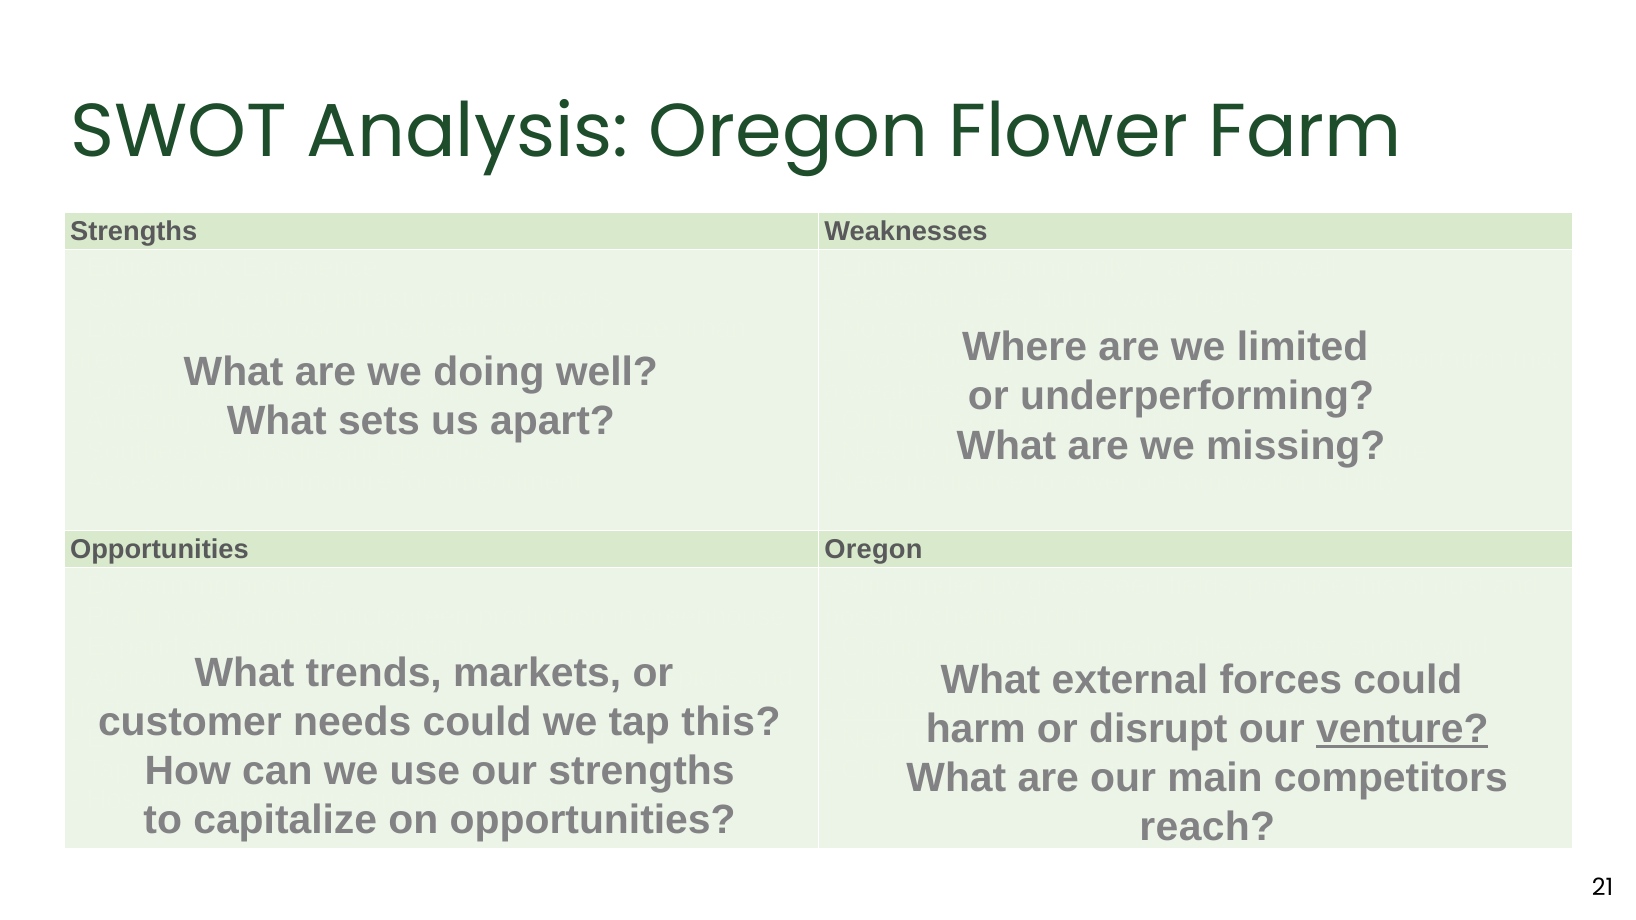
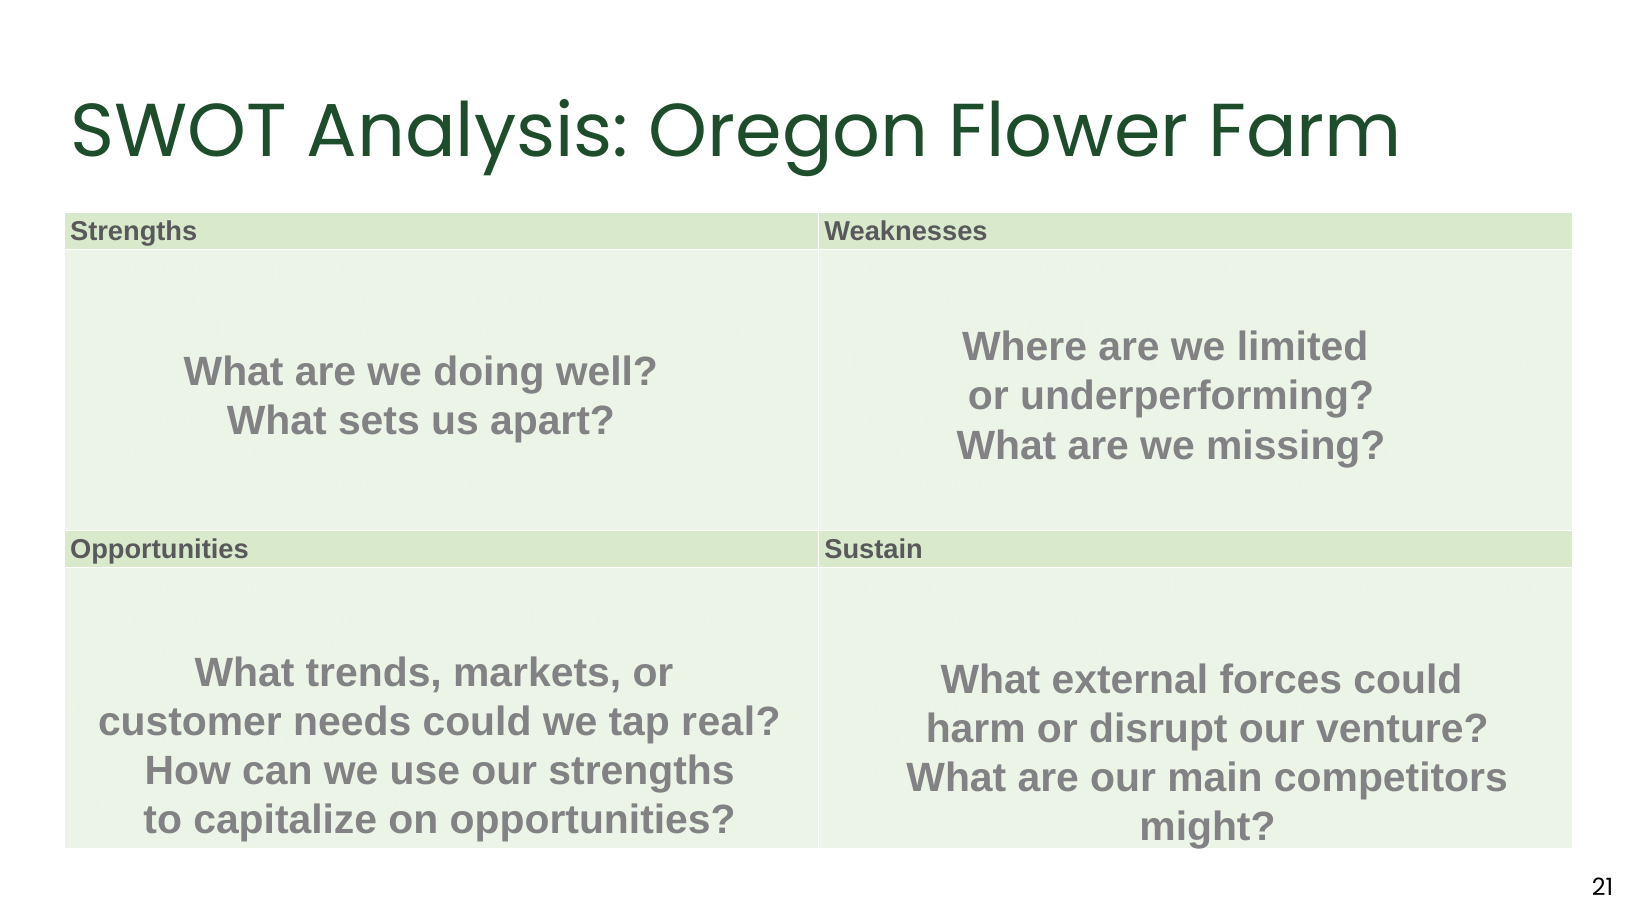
Opportunities Oregon: Oregon -> Sustain
this at (731, 722): this -> real
venture underline: present -> none
reach: reach -> might
